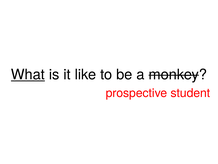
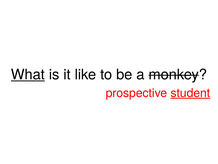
student underline: none -> present
